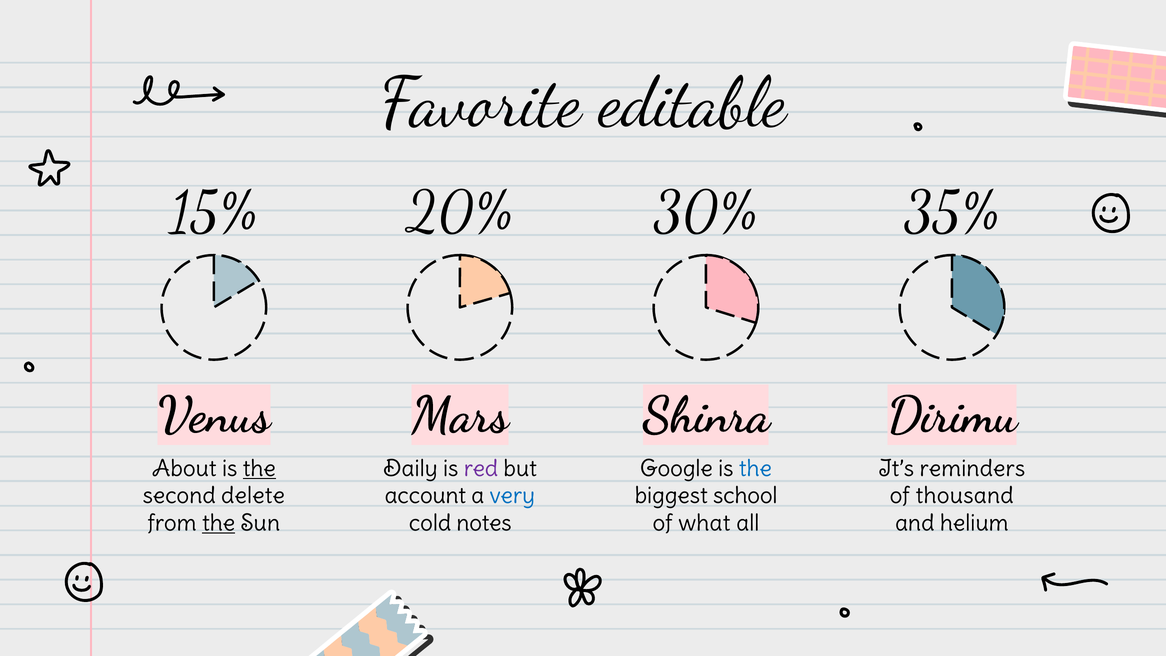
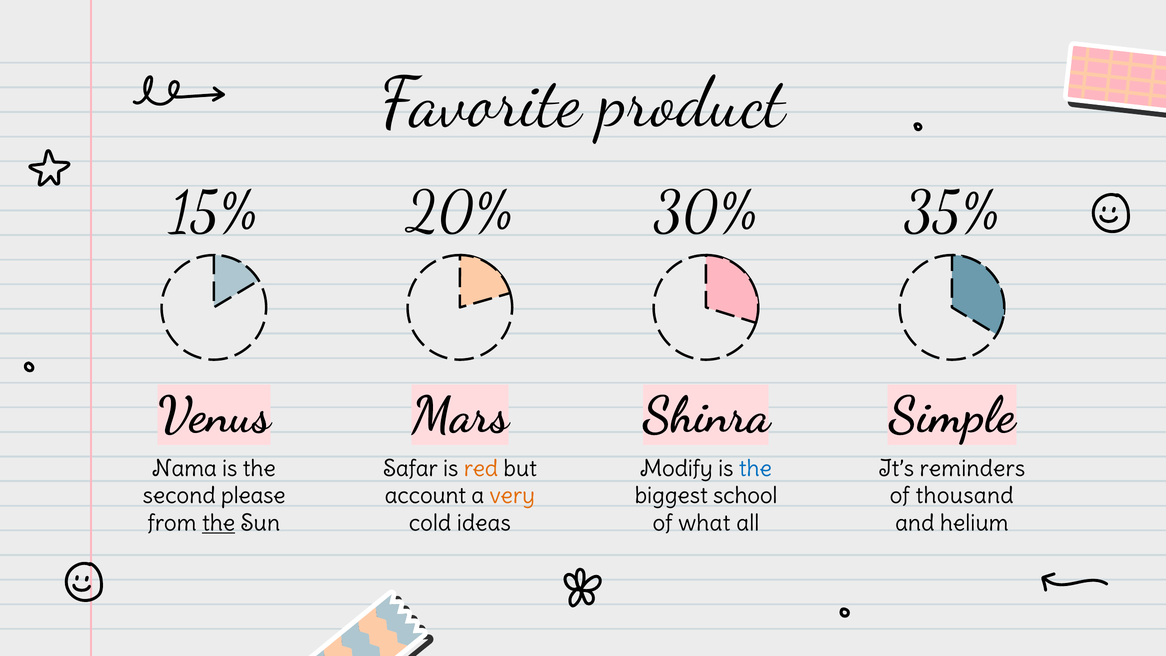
editable: editable -> product
Dirimu: Dirimu -> Simple
About: About -> Nama
the at (259, 469) underline: present -> none
Daily: Daily -> Safar
red colour: purple -> orange
Google: Google -> Modify
delete: delete -> please
very colour: blue -> orange
notes: notes -> ideas
